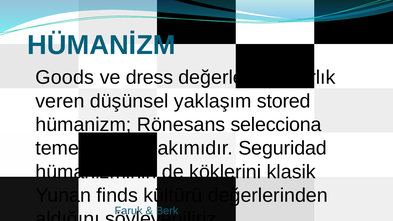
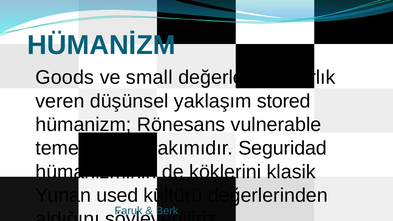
dress: dress -> small
selecciona: selecciona -> vulnerable
finds: finds -> used
